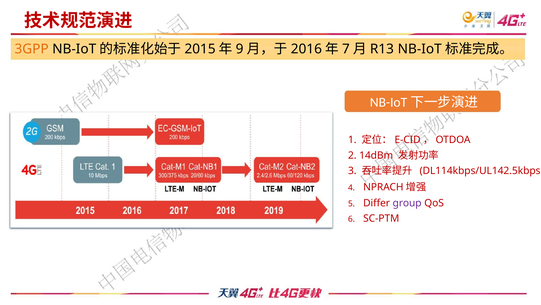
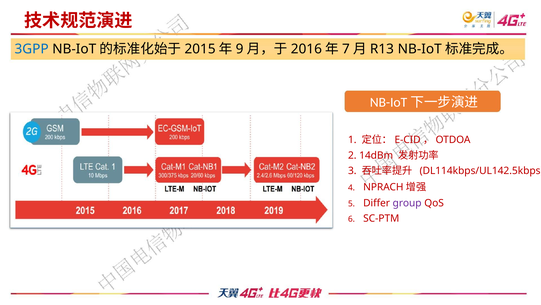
3GPP colour: orange -> blue
